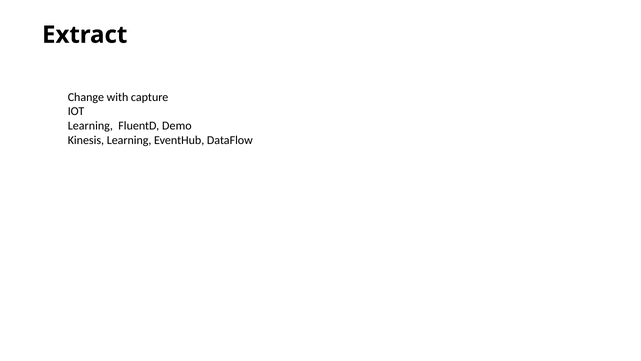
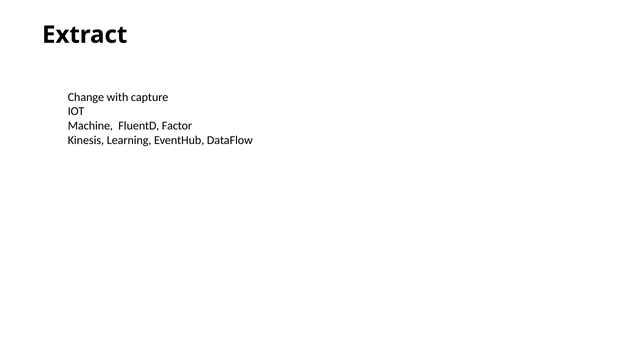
Learning at (90, 126): Learning -> Machine
Demo: Demo -> Factor
